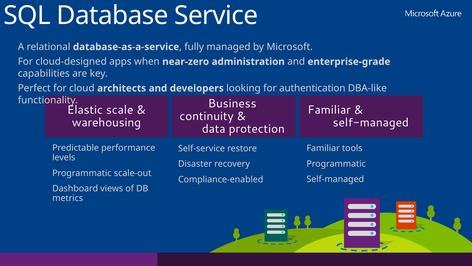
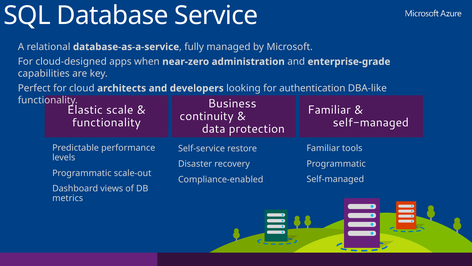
warehousing at (106, 122): warehousing -> functionality
